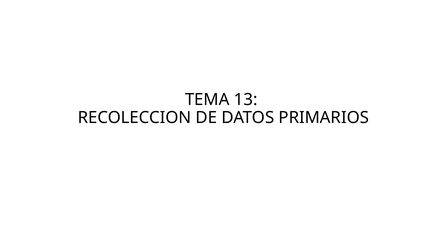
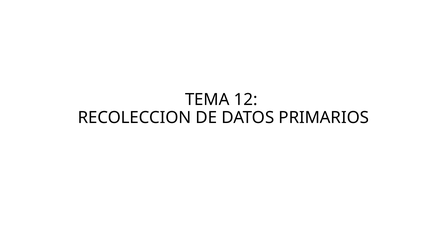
13: 13 -> 12
